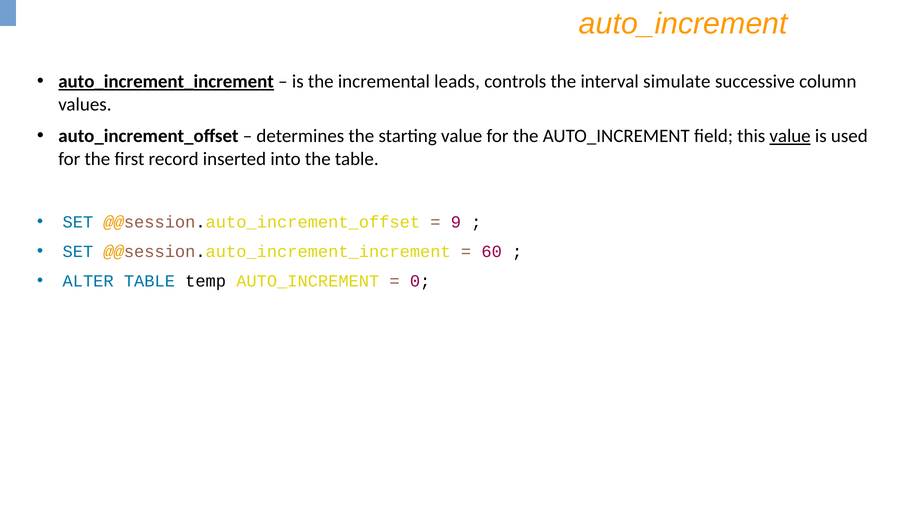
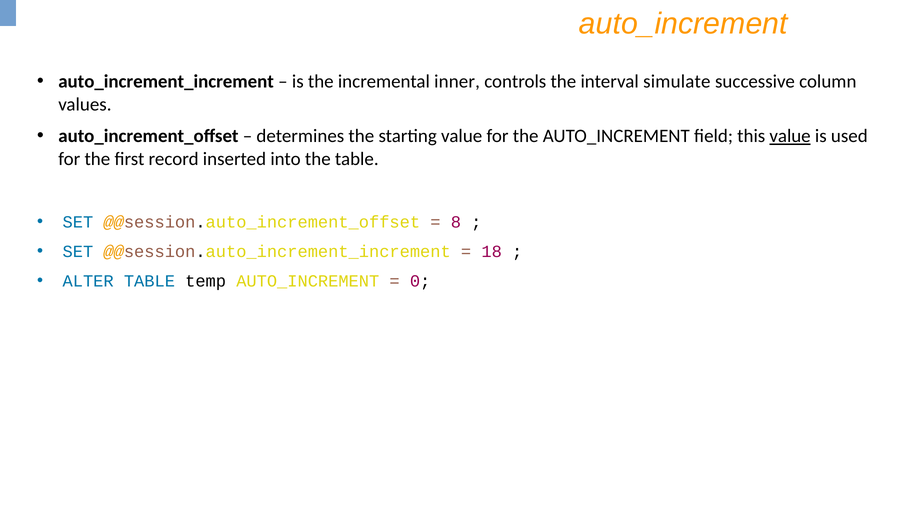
auto_increment_increment underline: present -> none
leads: leads -> inner
9: 9 -> 8
60: 60 -> 18
